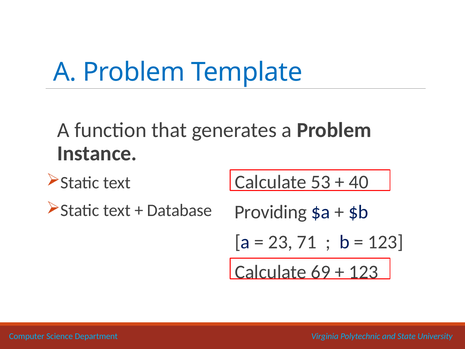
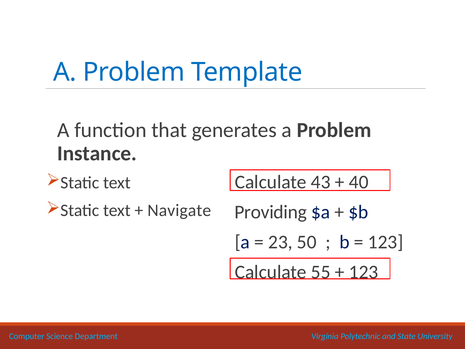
53: 53 -> 43
Database: Database -> Navigate
71: 71 -> 50
69: 69 -> 55
